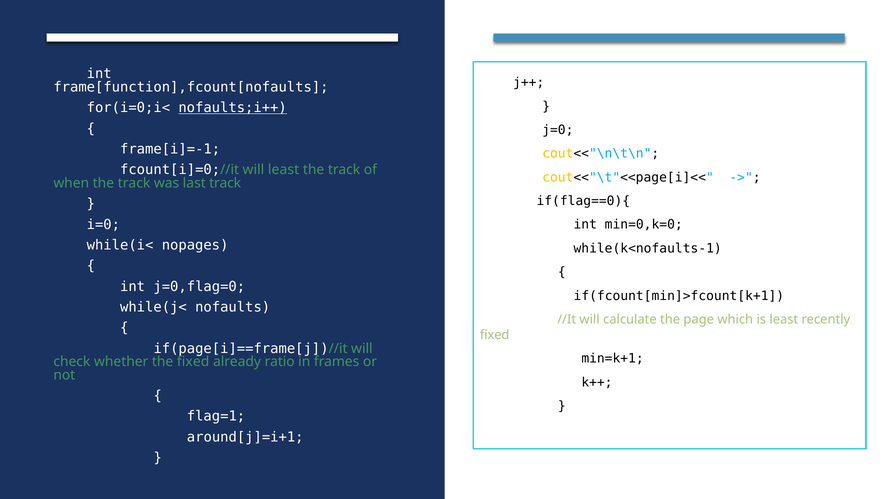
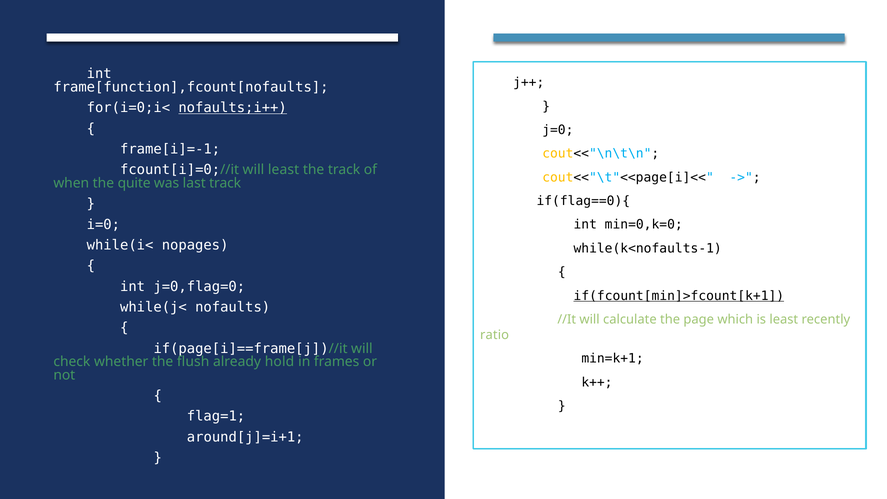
when the track: track -> quite
if(fcount[min]>fcount[k+1 underline: none -> present
fixed at (495, 335): fixed -> ratio
the fixed: fixed -> flush
ratio: ratio -> hold
